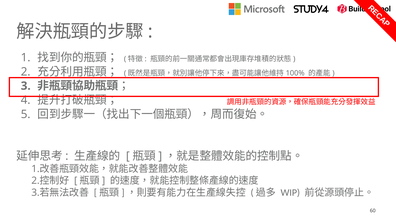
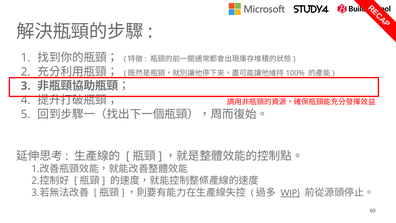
WIP underline: none -> present
